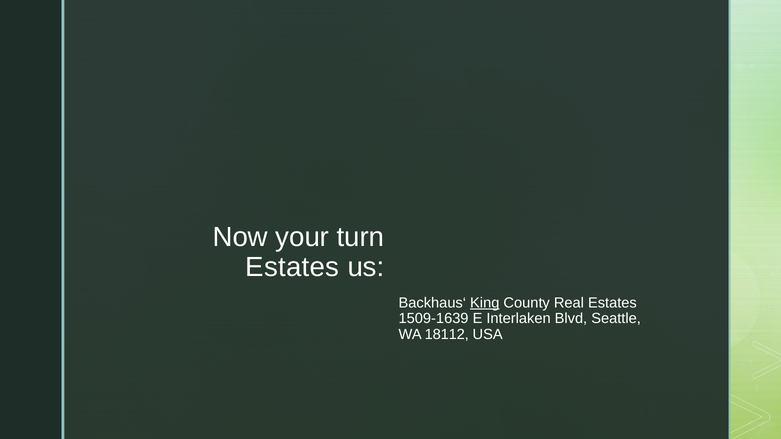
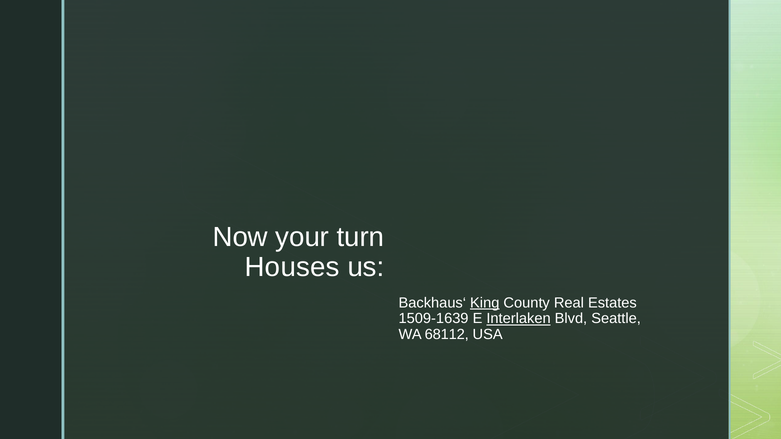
Estates at (292, 267): Estates -> Houses
Interlaken underline: none -> present
18112: 18112 -> 68112
